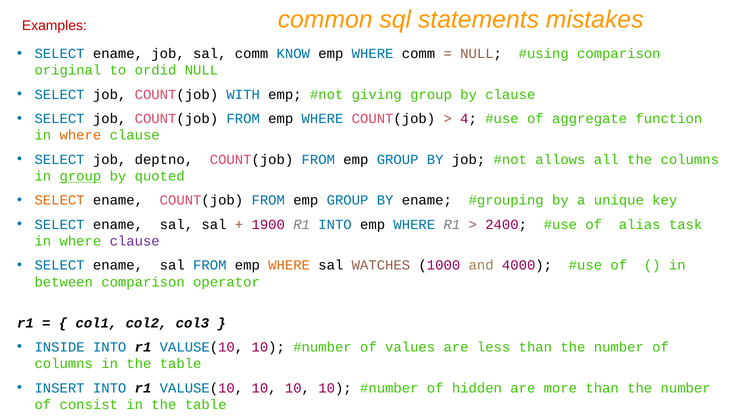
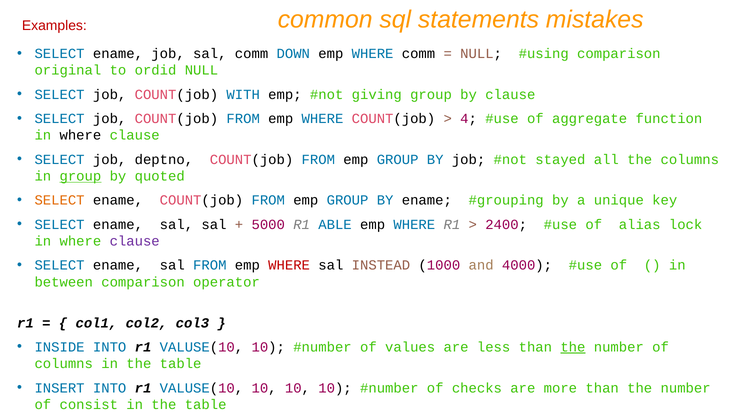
KNOW: KNOW -> DOWN
where at (80, 135) colour: orange -> black
allows: allows -> stayed
1900: 1900 -> 5000
R1 INTO: INTO -> ABLE
task: task -> lock
WHERE at (289, 265) colour: orange -> red
WATCHES: WATCHES -> INSTEAD
the at (573, 347) underline: none -> present
hidden: hidden -> checks
